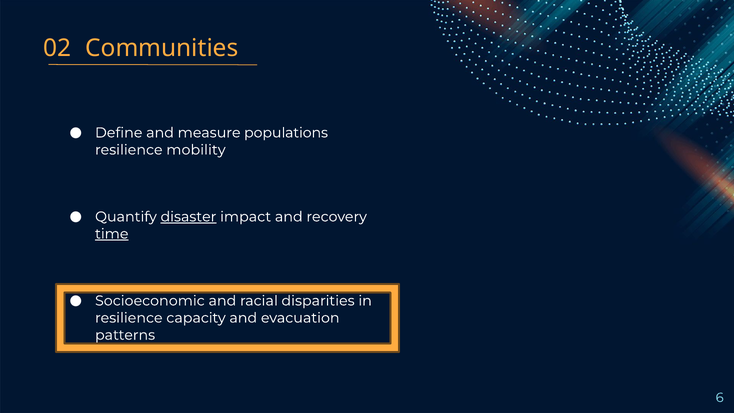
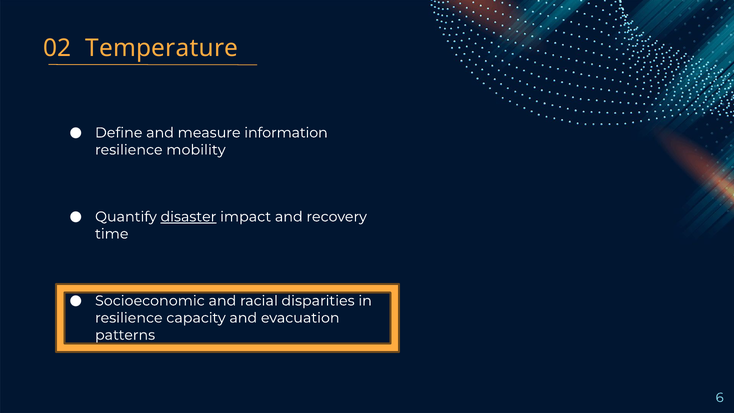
Communities: Communities -> Temperature
populations: populations -> information
time underline: present -> none
